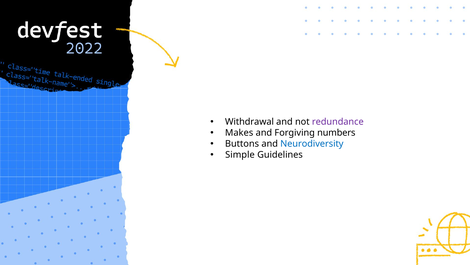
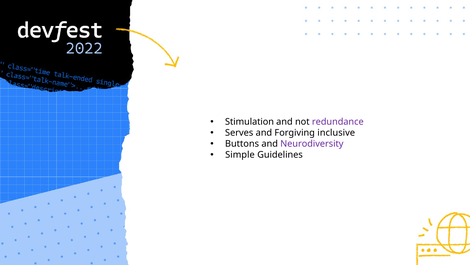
Withdrawal: Withdrawal -> Stimulation
Makes: Makes -> Serves
numbers: numbers -> inclusive
Neurodiversity colour: blue -> purple
